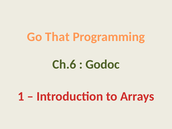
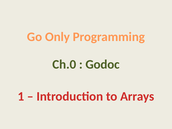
That: That -> Only
Ch.6: Ch.6 -> Ch.0
